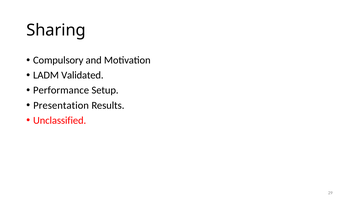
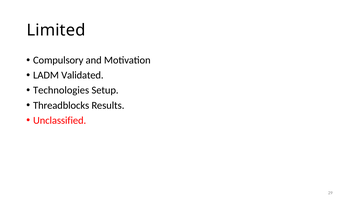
Sharing: Sharing -> Limited
Performance: Performance -> Technologies
Presentation: Presentation -> Threadblocks
